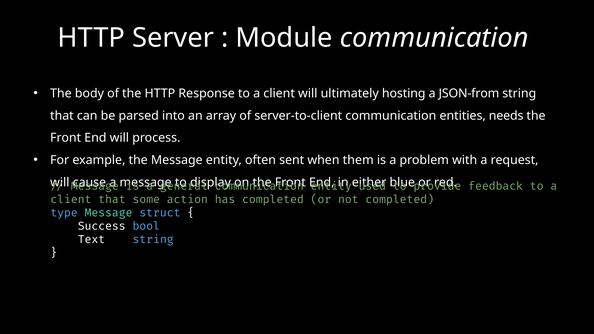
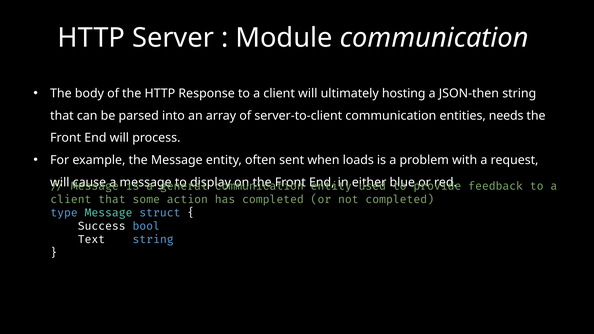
JSON-from: JSON-from -> JSON-then
them: them -> loads
